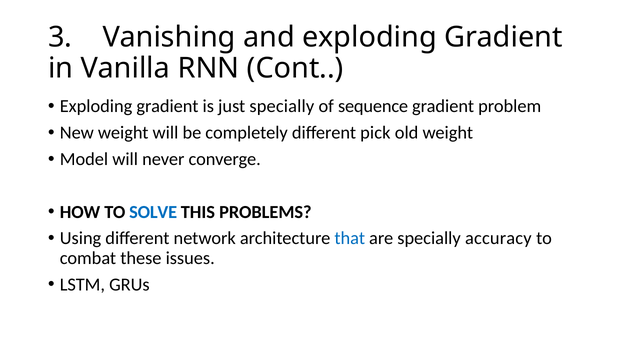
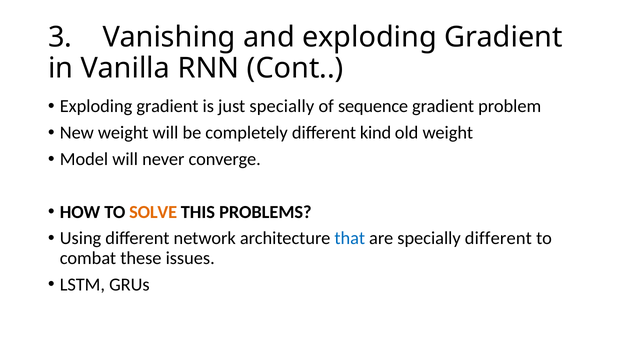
pick: pick -> kind
SOLVE colour: blue -> orange
specially accuracy: accuracy -> different
